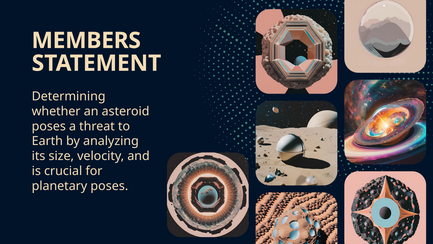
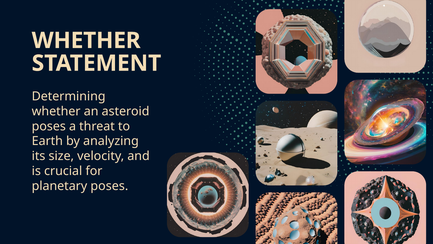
MEMBERS at (86, 40): MEMBERS -> WHETHER
